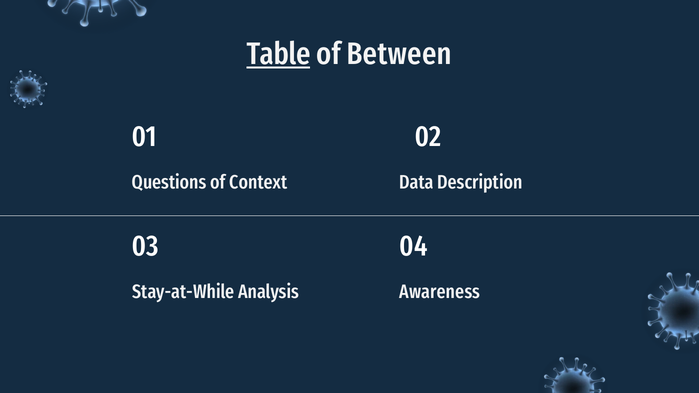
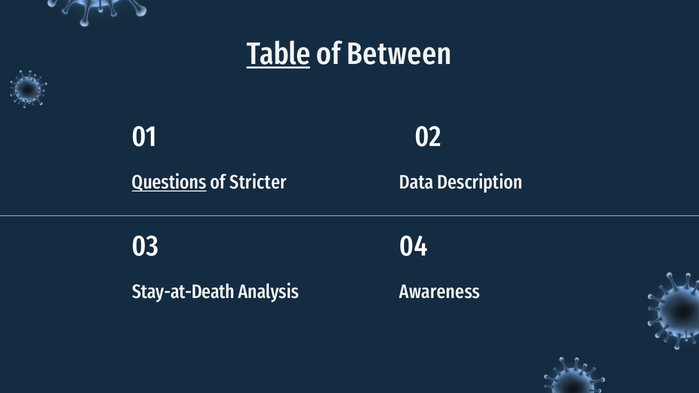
Questions underline: none -> present
Context: Context -> Stricter
Stay-at-While: Stay-at-While -> Stay-at-Death
